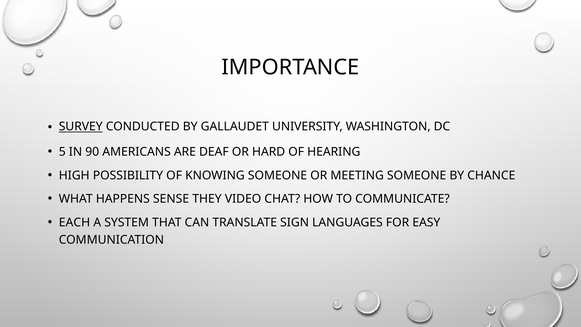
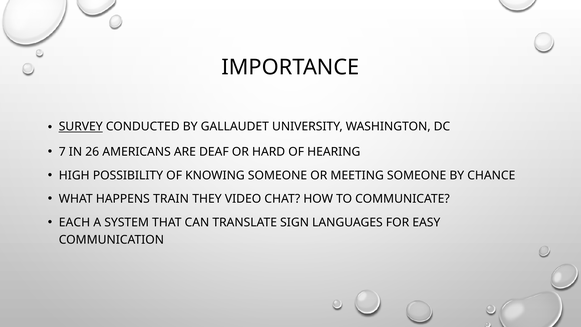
5: 5 -> 7
90: 90 -> 26
SENSE: SENSE -> TRAIN
